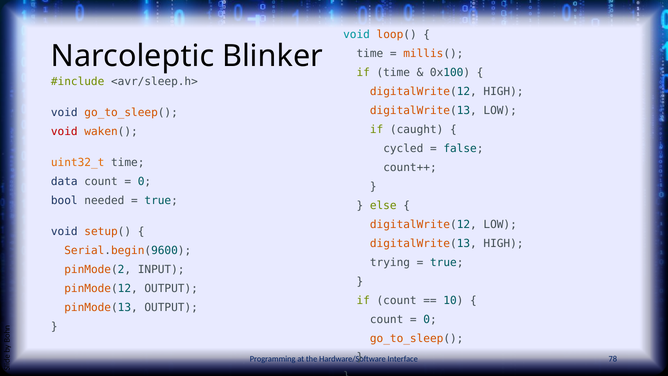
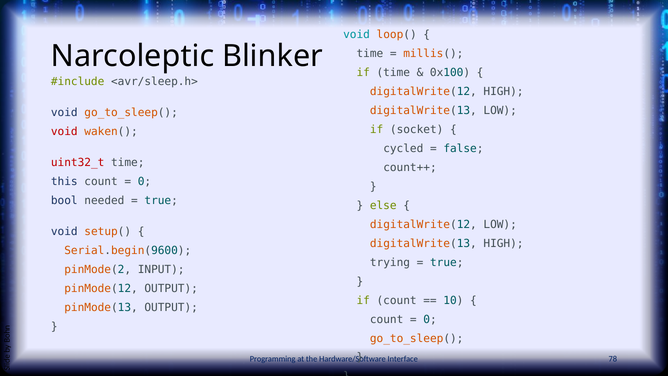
caught: caught -> socket
uint32_t colour: orange -> red
data: data -> this
